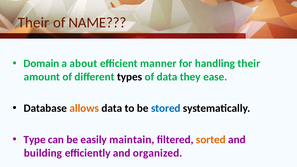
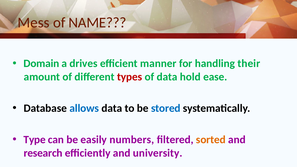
Their at (34, 23): Their -> Mess
about: about -> drives
types colour: black -> red
they: they -> hold
allows colour: orange -> blue
maintain: maintain -> numbers
building: building -> research
organized: organized -> university
